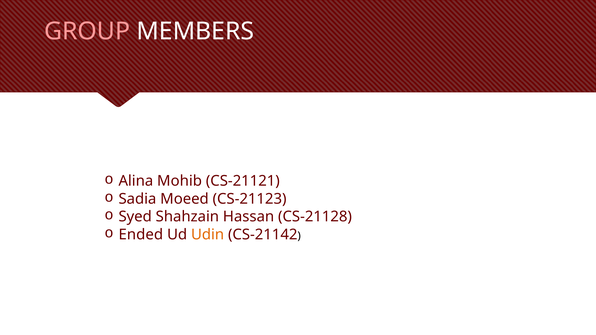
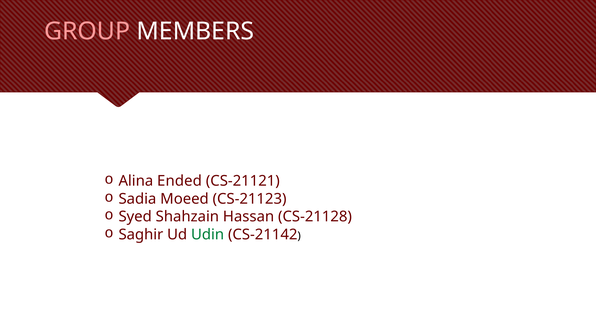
Mohib: Mohib -> Ended
Ended: Ended -> Saghir
Udin colour: orange -> green
